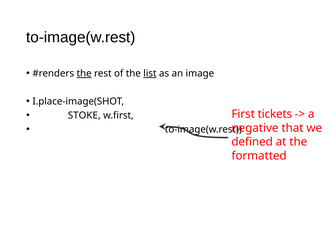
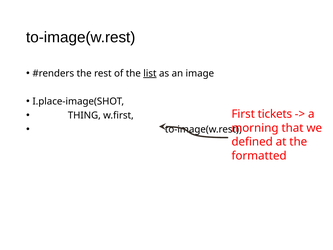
the at (84, 73) underline: present -> none
STOKE: STOKE -> THING
negative: negative -> morning
